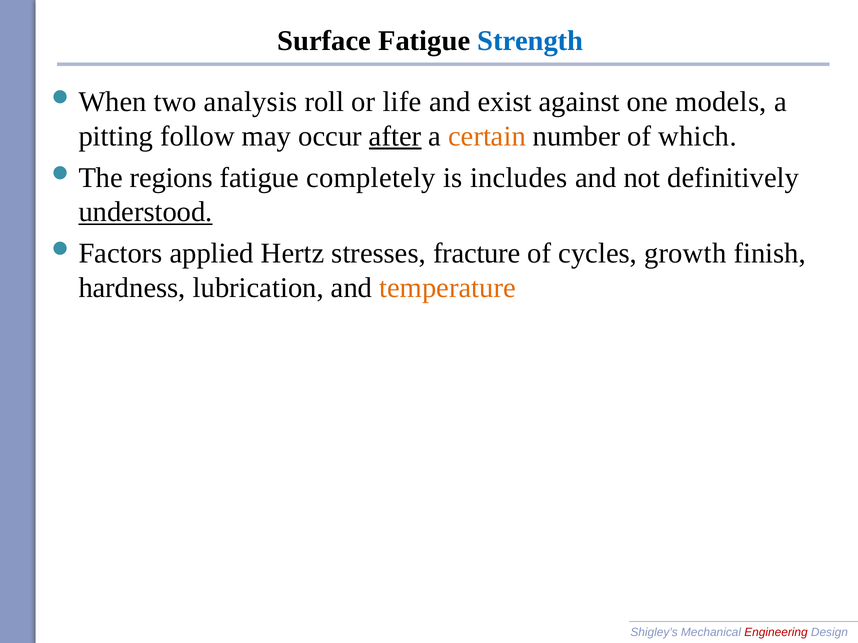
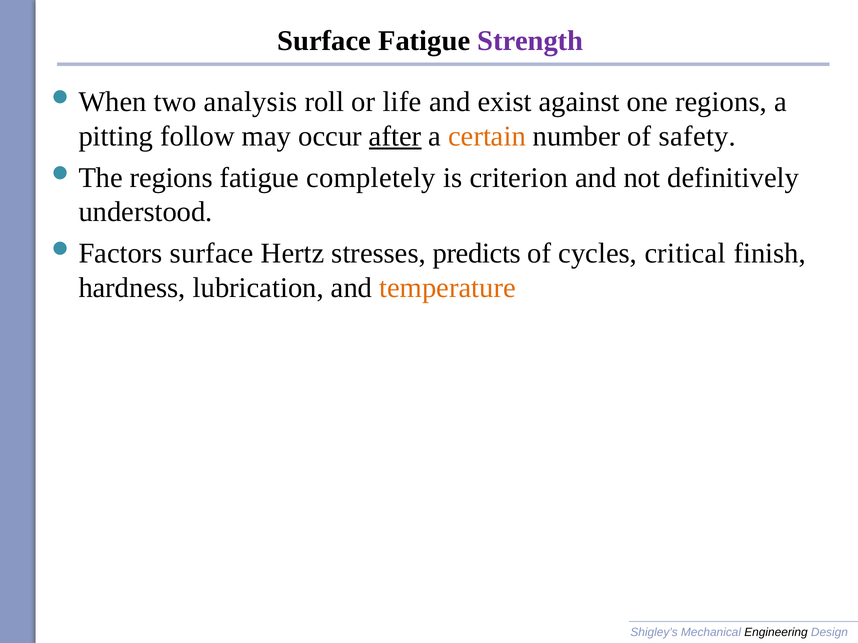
Strength colour: blue -> purple
one models: models -> regions
which: which -> safety
includes: includes -> criterion
understood underline: present -> none
applied at (212, 254): applied -> surface
fracture: fracture -> predicts
growth: growth -> critical
Engineering colour: red -> black
